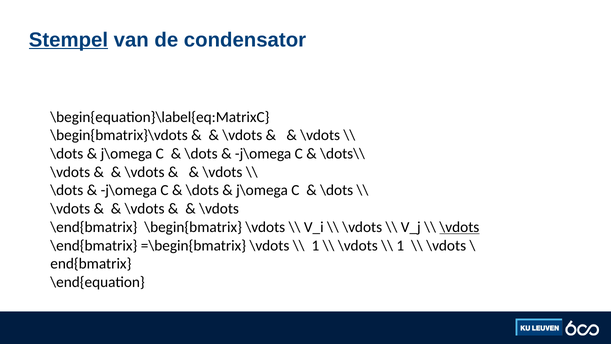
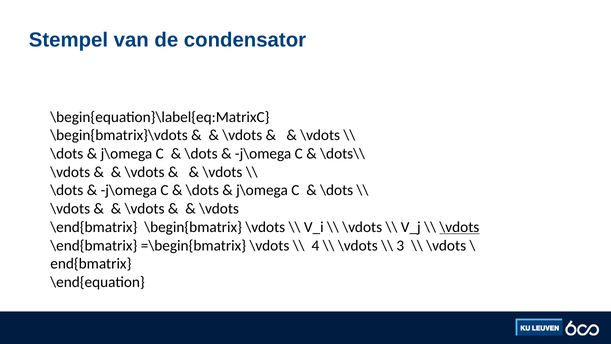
Stempel underline: present -> none
1 at (315, 245): 1 -> 4
1 at (400, 245): 1 -> 3
